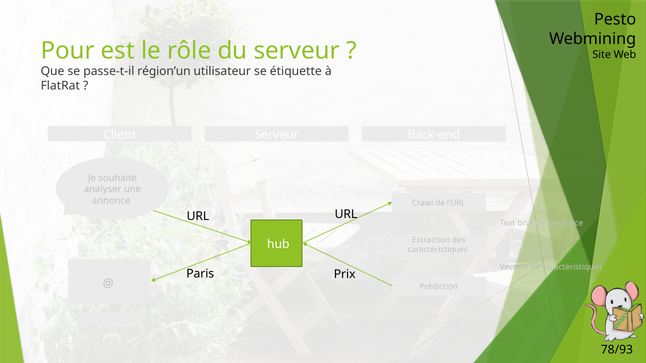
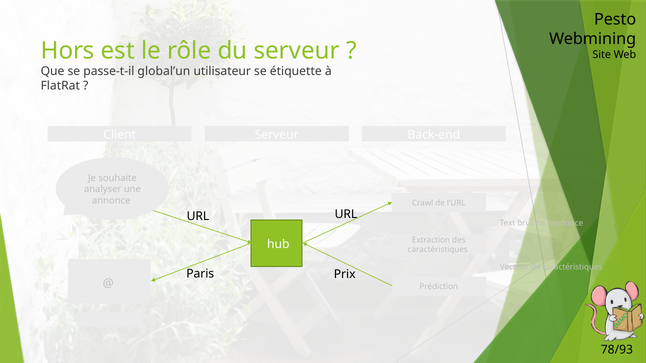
Pour: Pour -> Hors
région’un: région’un -> global’un
